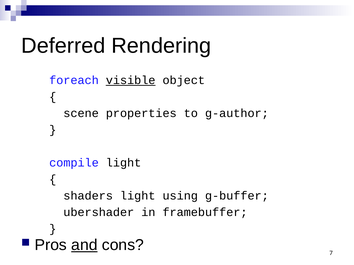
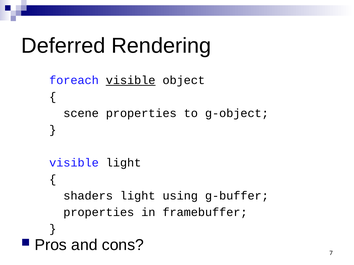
g-author: g-author -> g-object
compile at (74, 163): compile -> visible
ubershader at (99, 213): ubershader -> properties
and underline: present -> none
